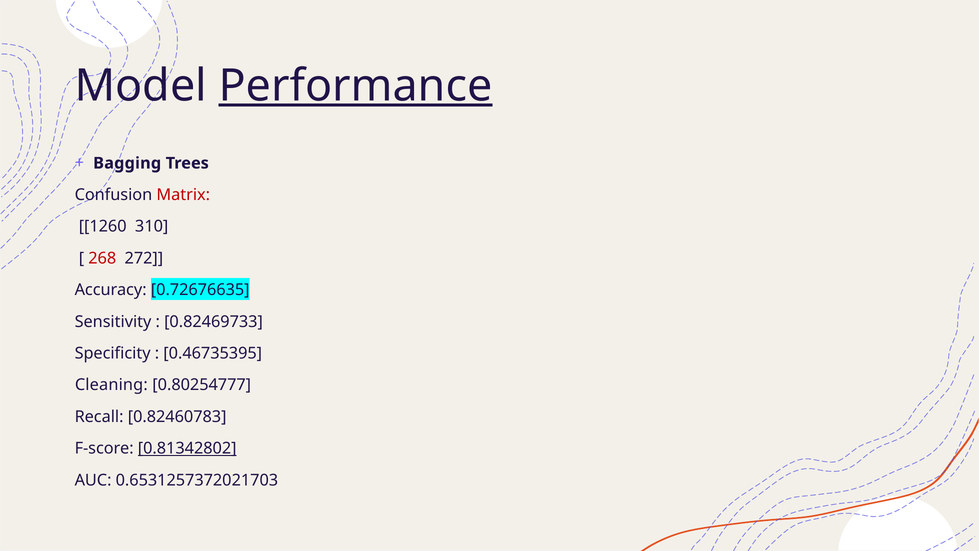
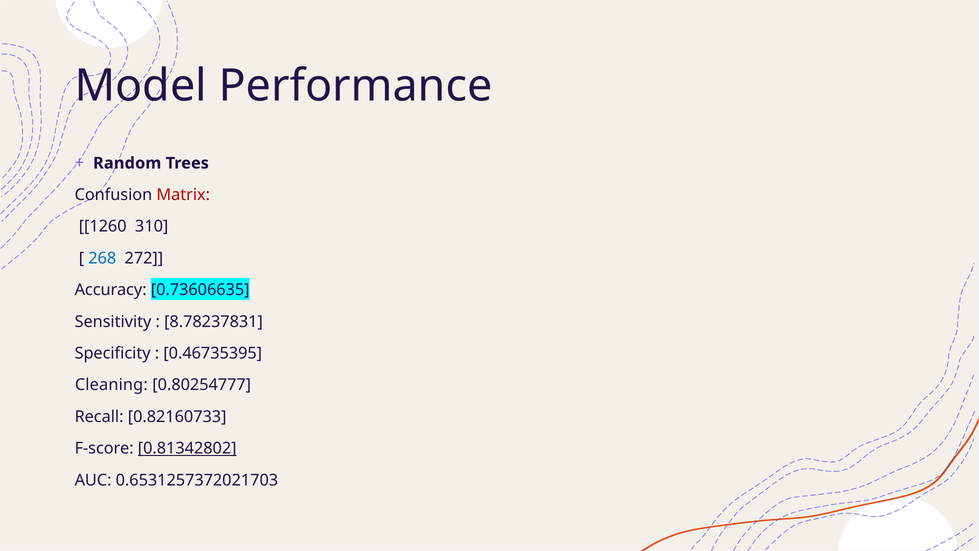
Performance underline: present -> none
Bagging: Bagging -> Random
268 colour: red -> blue
0.72676635: 0.72676635 -> 0.73606635
0.82469733: 0.82469733 -> 8.78237831
0.82460783: 0.82460783 -> 0.82160733
